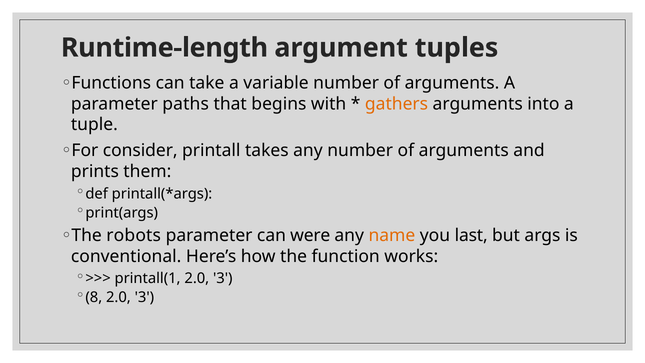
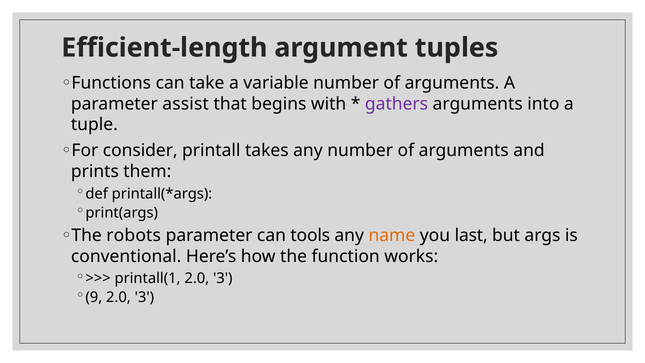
Runtime-length: Runtime-length -> Efficient-length
paths: paths -> assist
gathers colour: orange -> purple
were: were -> tools
8: 8 -> 9
